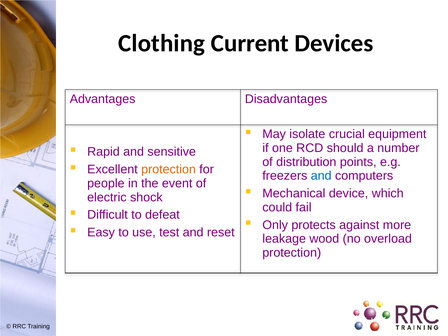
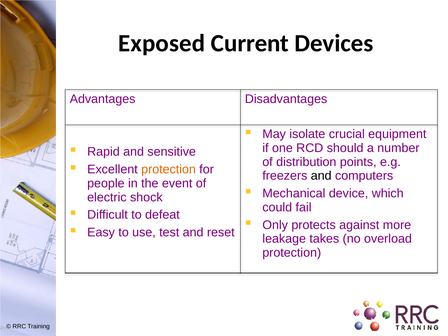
Clothing: Clothing -> Exposed
and at (321, 176) colour: blue -> black
wood: wood -> takes
